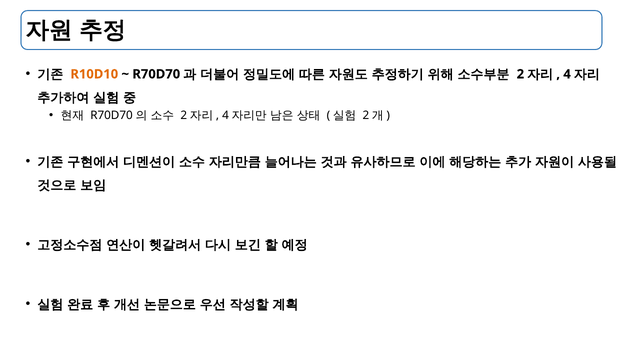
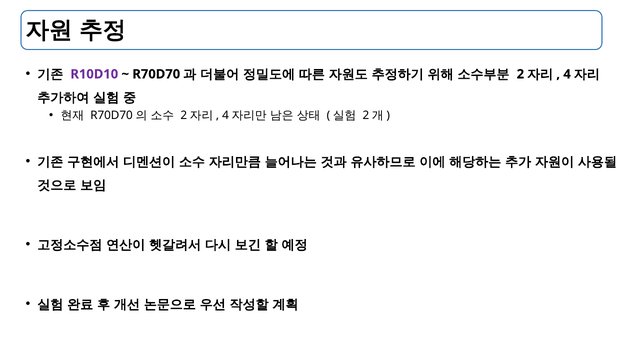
R10D10 colour: orange -> purple
